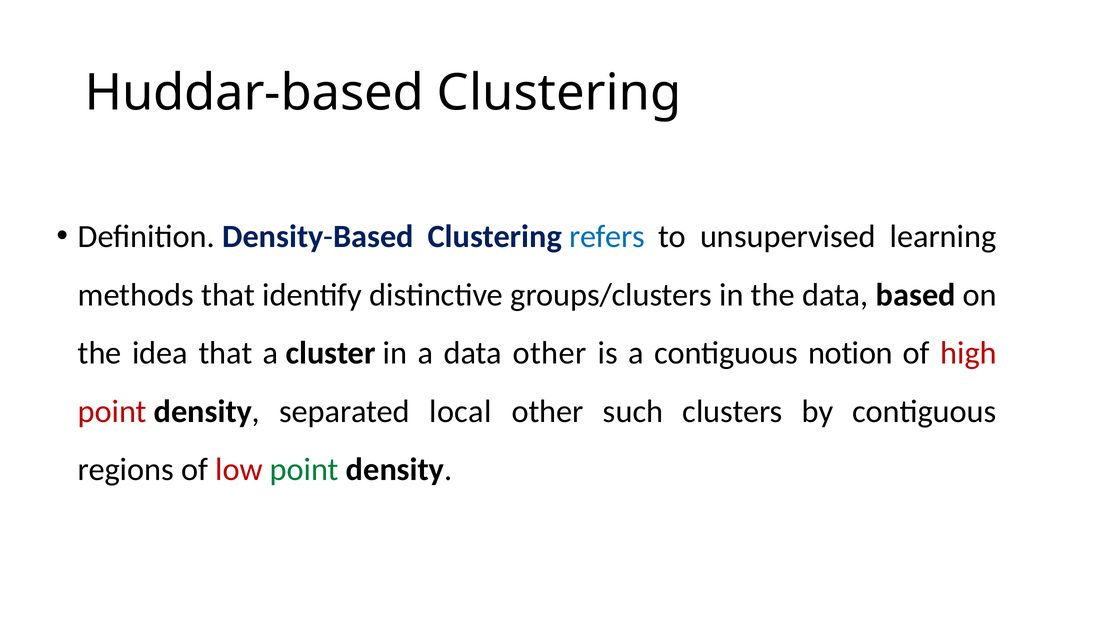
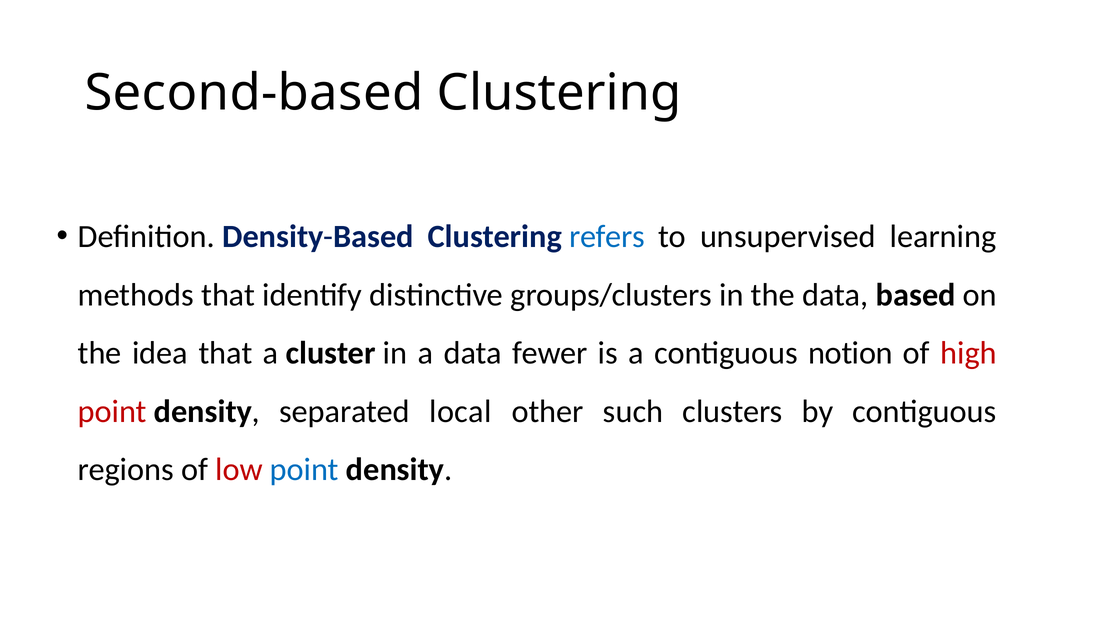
Huddar-based: Huddar-based -> Second-based
data other: other -> fewer
point at (304, 470) colour: green -> blue
